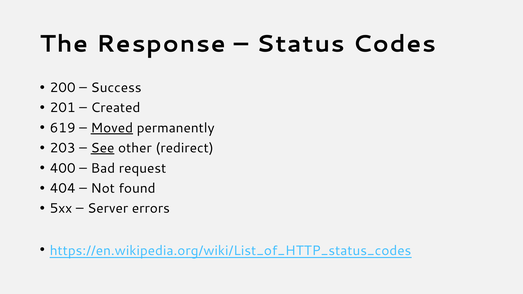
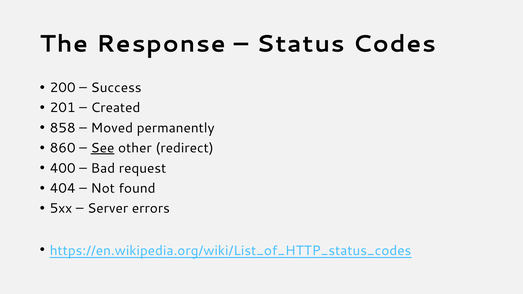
619: 619 -> 858
Moved underline: present -> none
203: 203 -> 860
